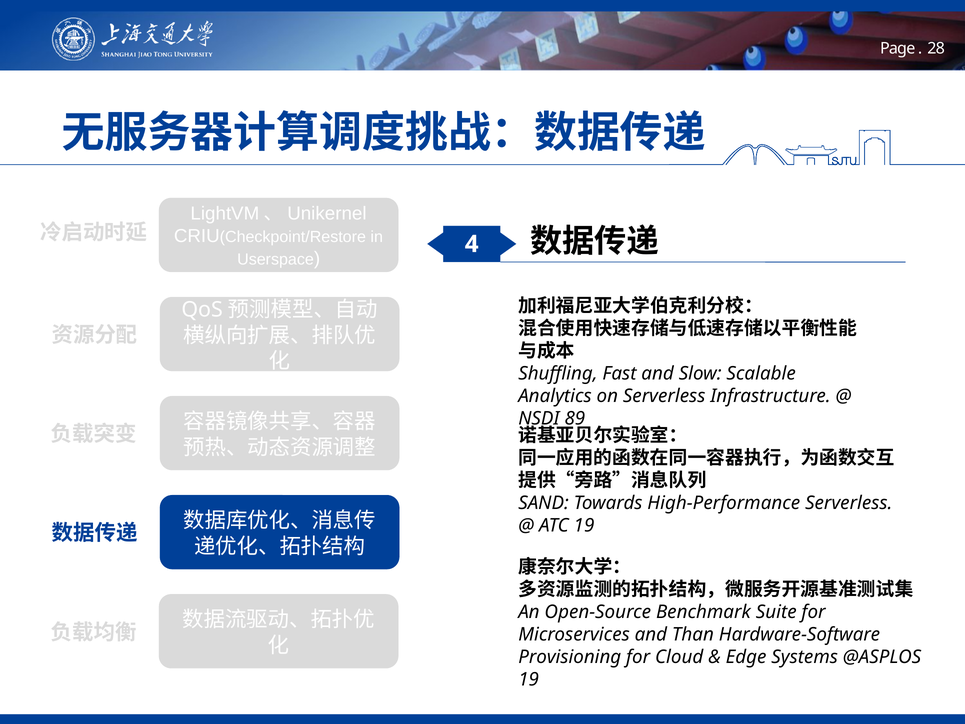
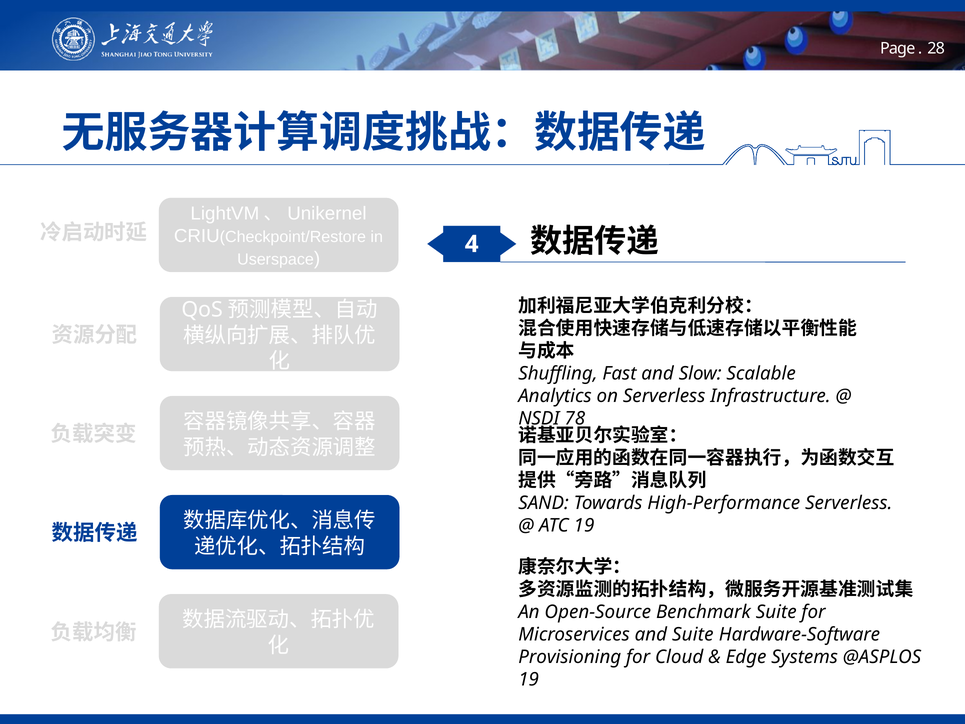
89: 89 -> 78
and Than: Than -> Suite
